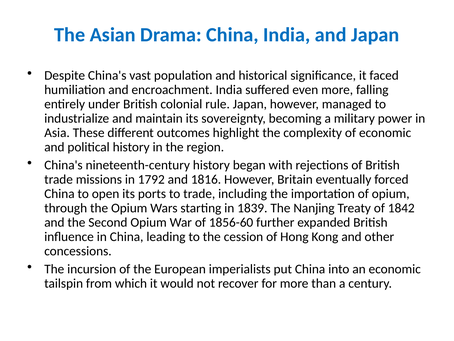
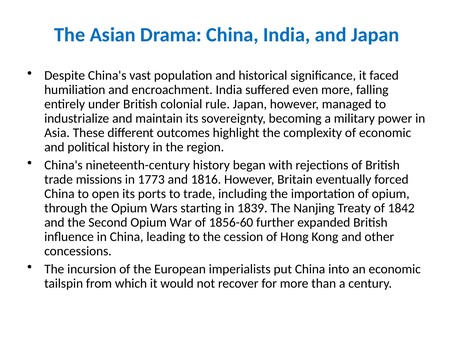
1792: 1792 -> 1773
